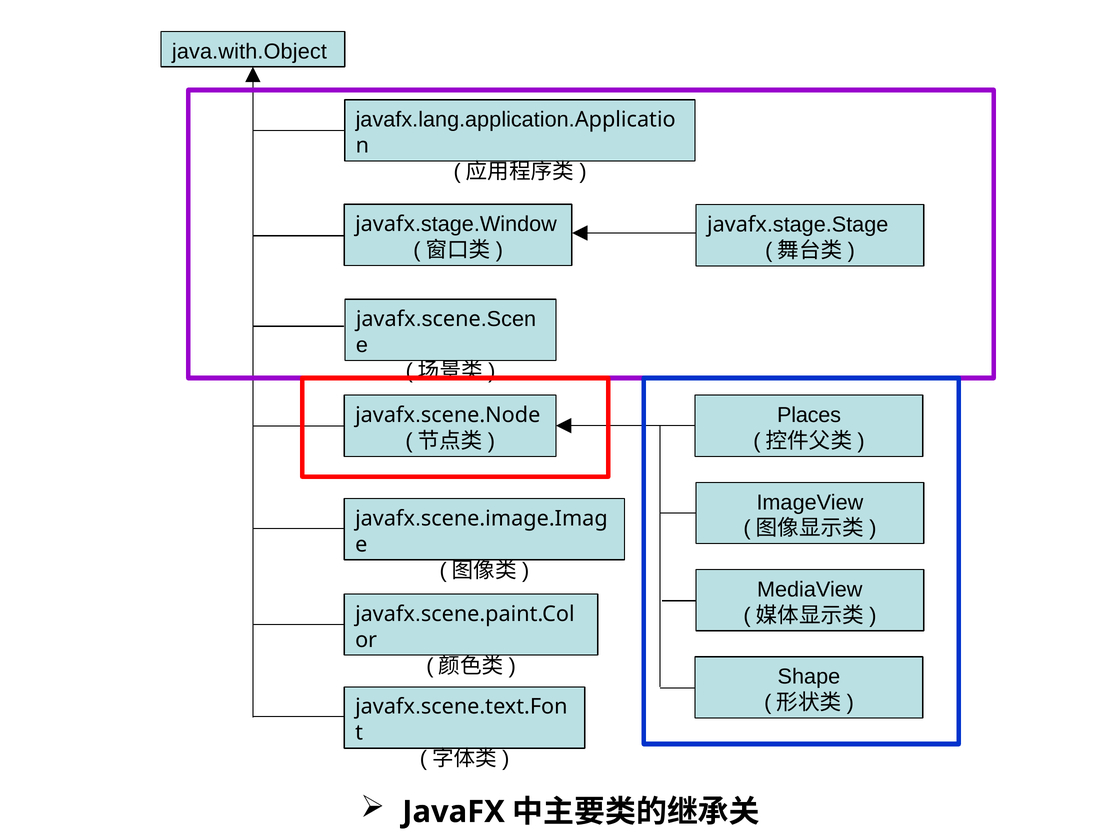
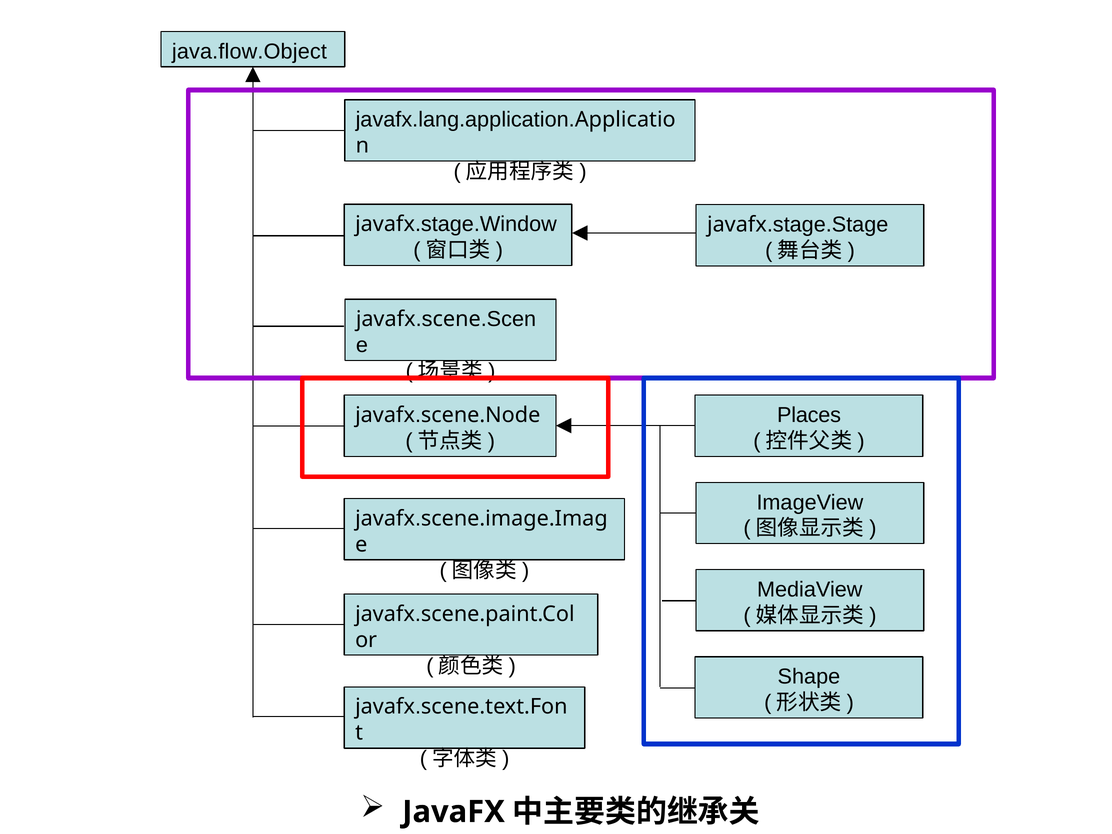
java.with.Object: java.with.Object -> java.flow.Object
